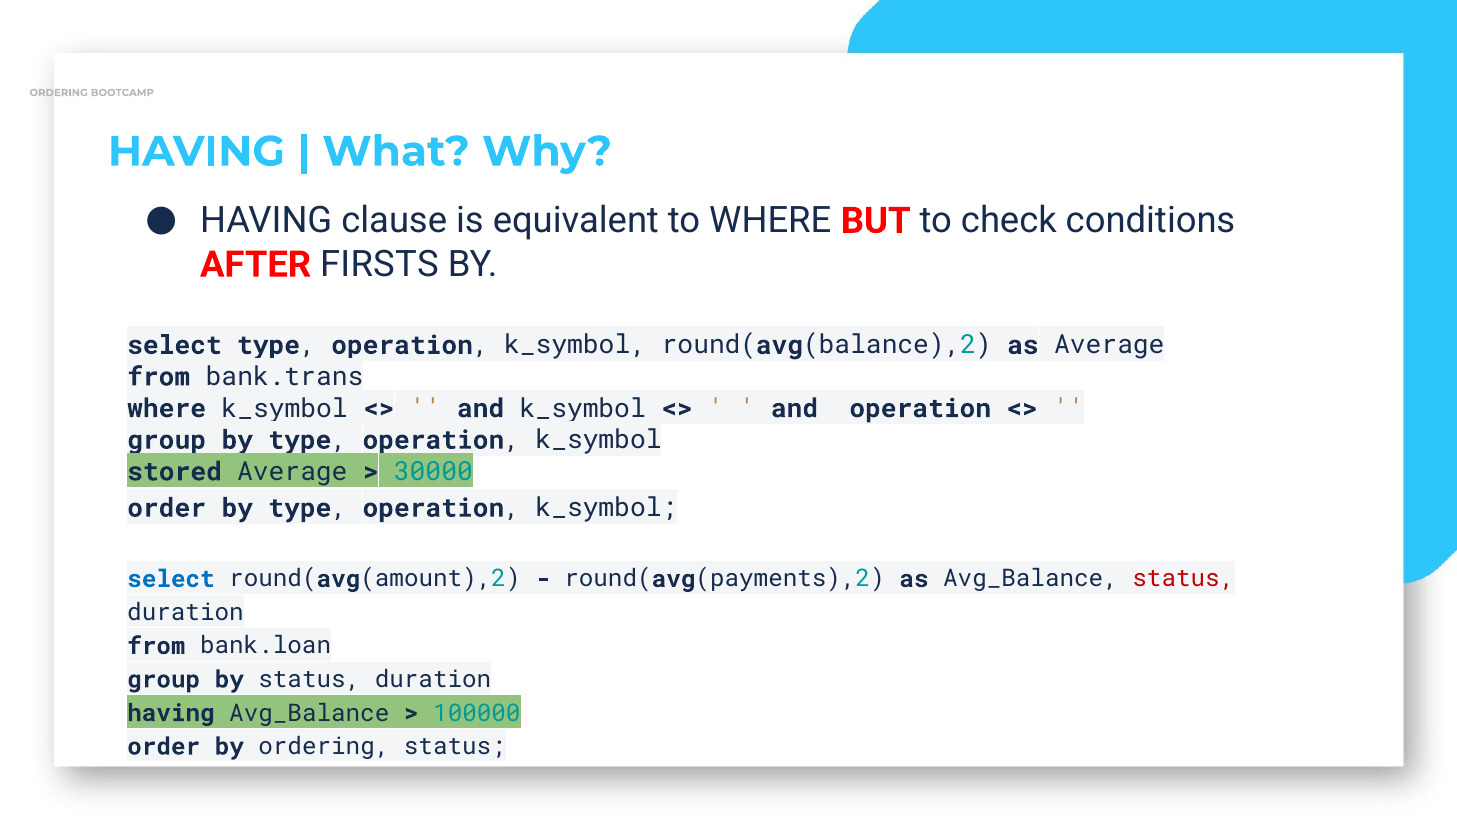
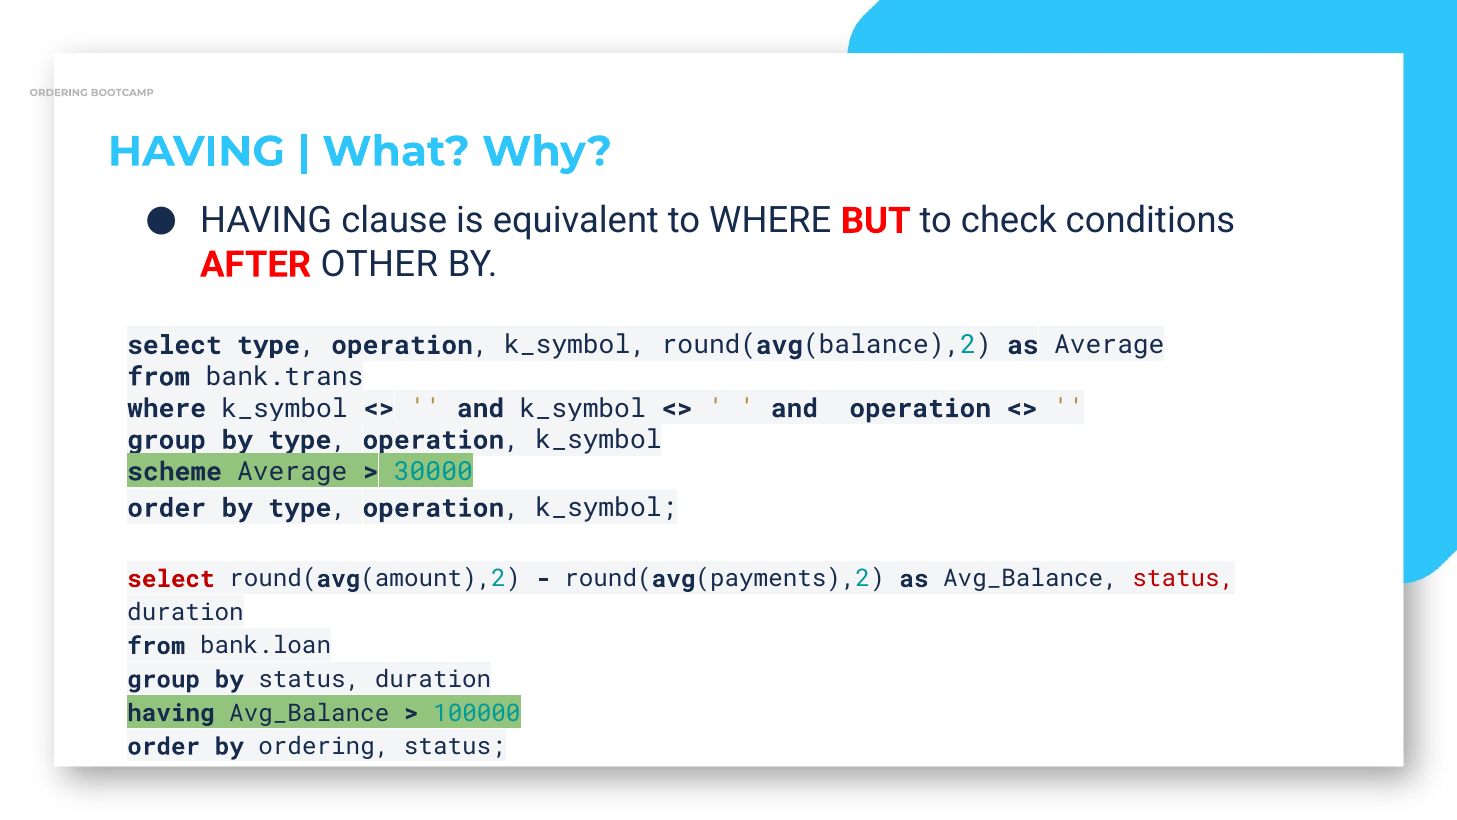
FIRSTS: FIRSTS -> OTHER
stored: stored -> scheme
select at (171, 579) colour: blue -> red
